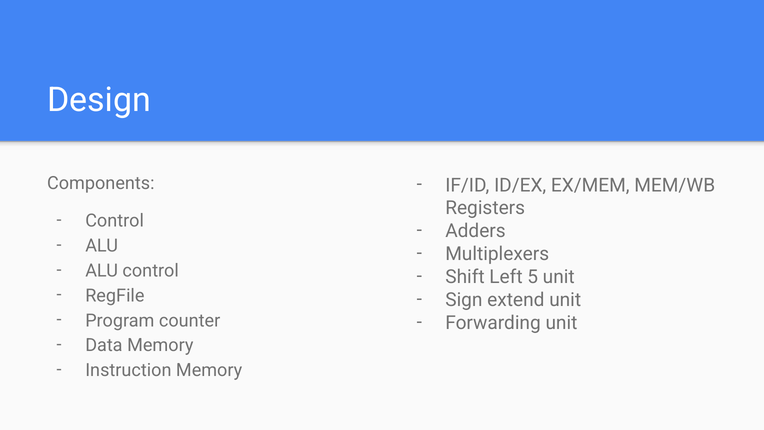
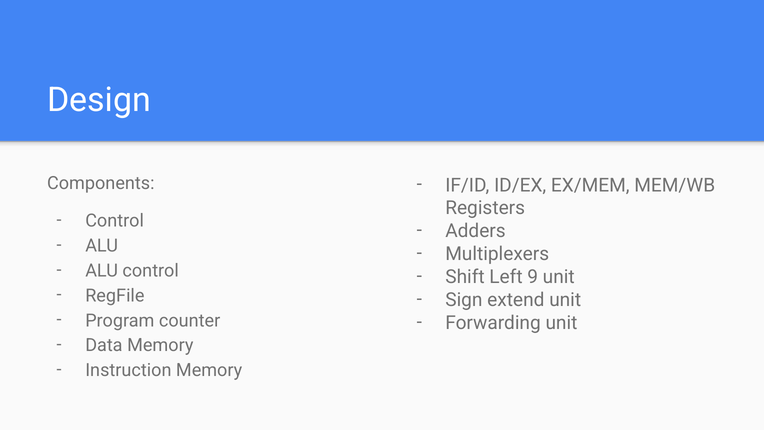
5: 5 -> 9
